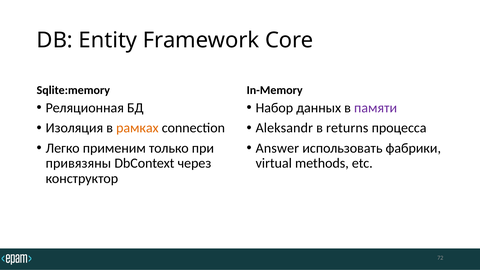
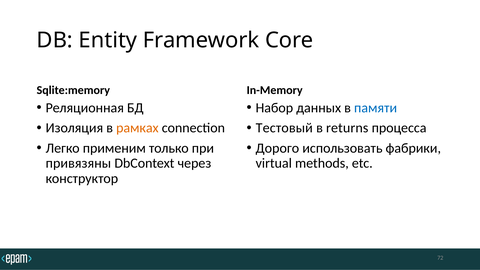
памяти colour: purple -> blue
Aleksandr: Aleksandr -> Тестовый
Answer: Answer -> Дорого
